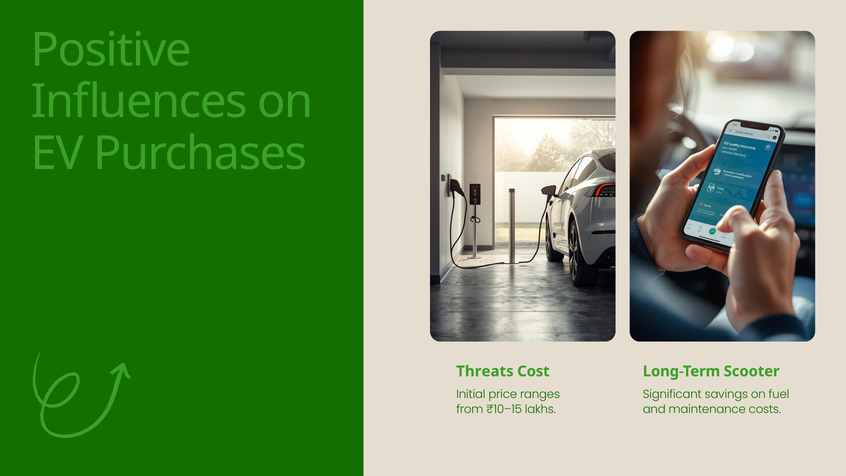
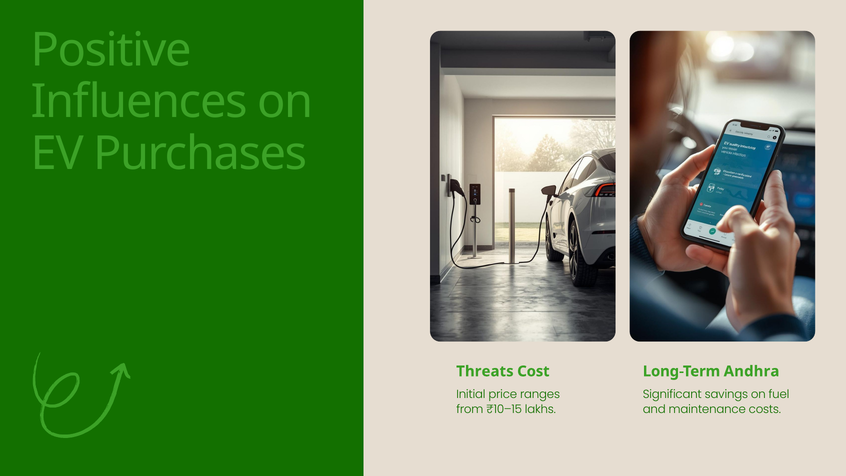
Scooter: Scooter -> Andhra
